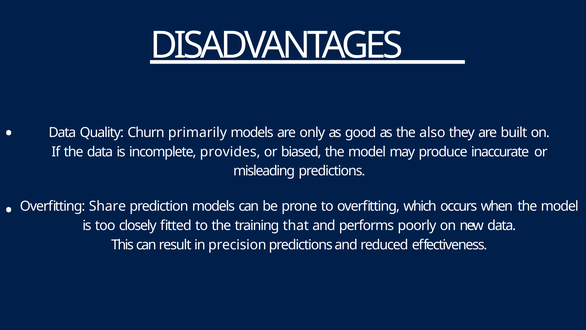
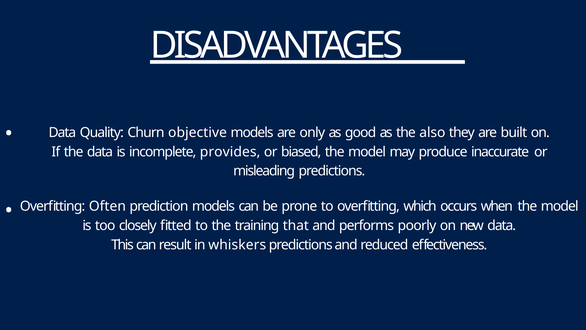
primarily: primarily -> objective
Share: Share -> Often
precision: precision -> whiskers
